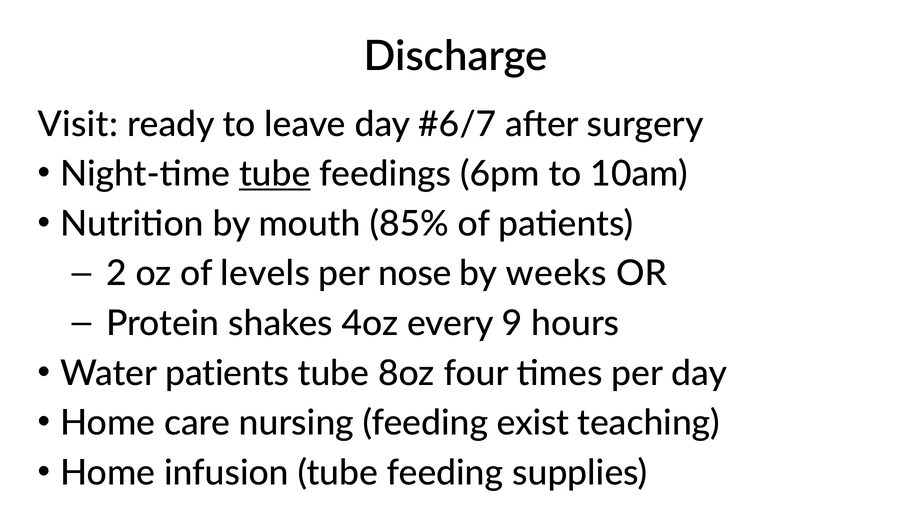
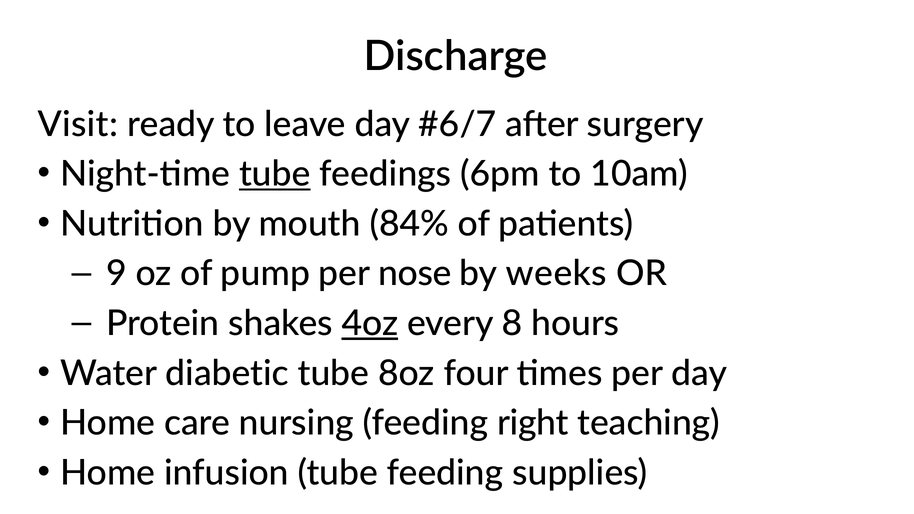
85%: 85% -> 84%
2: 2 -> 9
levels: levels -> pump
4oz underline: none -> present
9: 9 -> 8
Water patients: patients -> diabetic
exist: exist -> right
